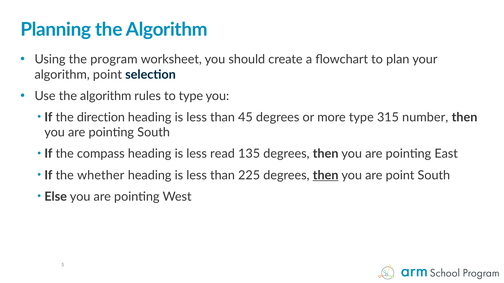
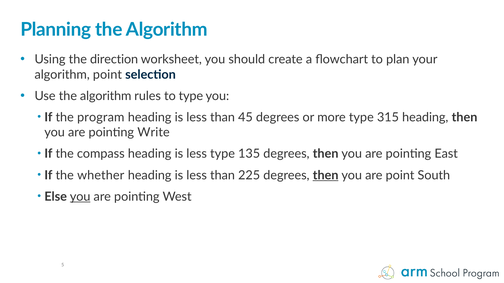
program: program -> direction
direction: direction -> program
315 number: number -> heading
pointing South: South -> Write
less read: read -> type
you at (80, 197) underline: none -> present
